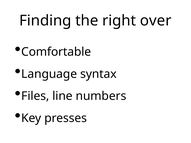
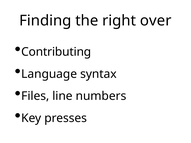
Comfortable: Comfortable -> Contributing
